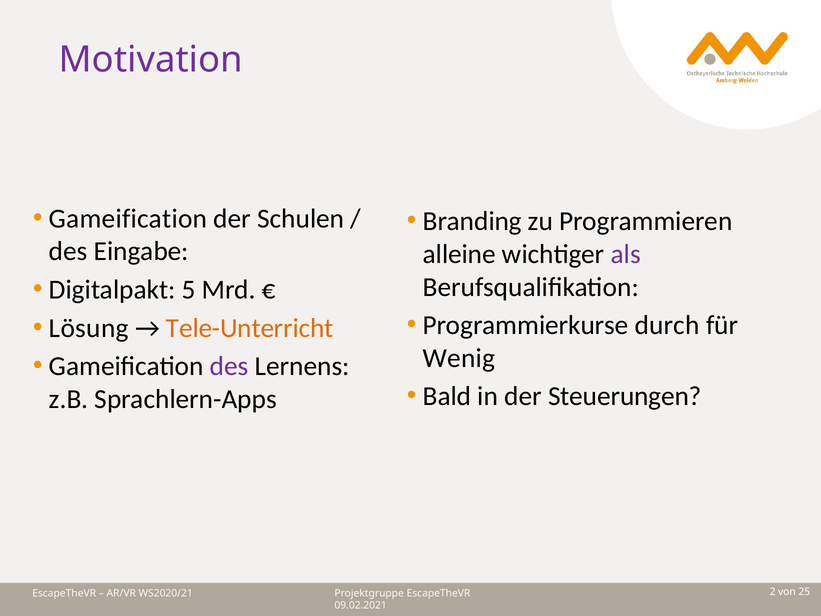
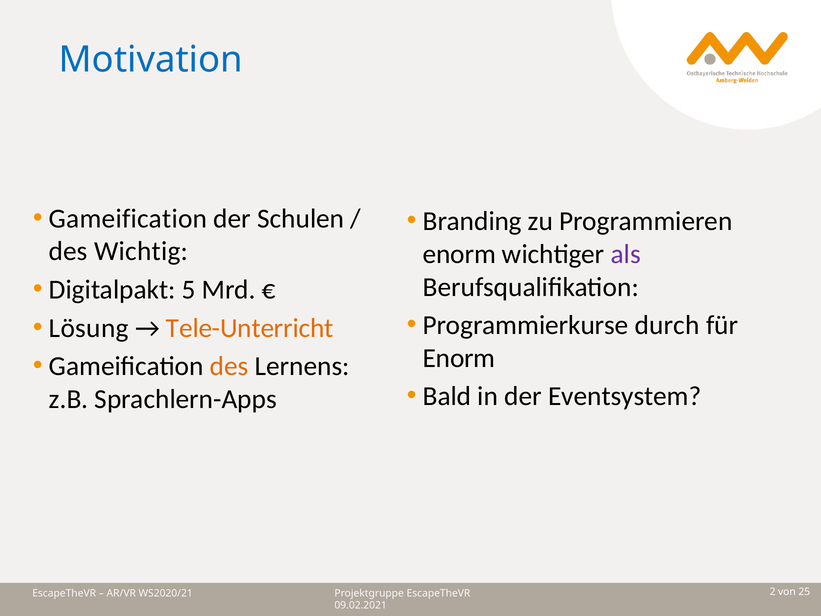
Motivation colour: purple -> blue
Eingabe: Eingabe -> Wichtig
alleine at (459, 254): alleine -> enorm
Wenig at (459, 358): Wenig -> Enorm
des at (229, 366) colour: purple -> orange
Steuerungen: Steuerungen -> Eventsystem
